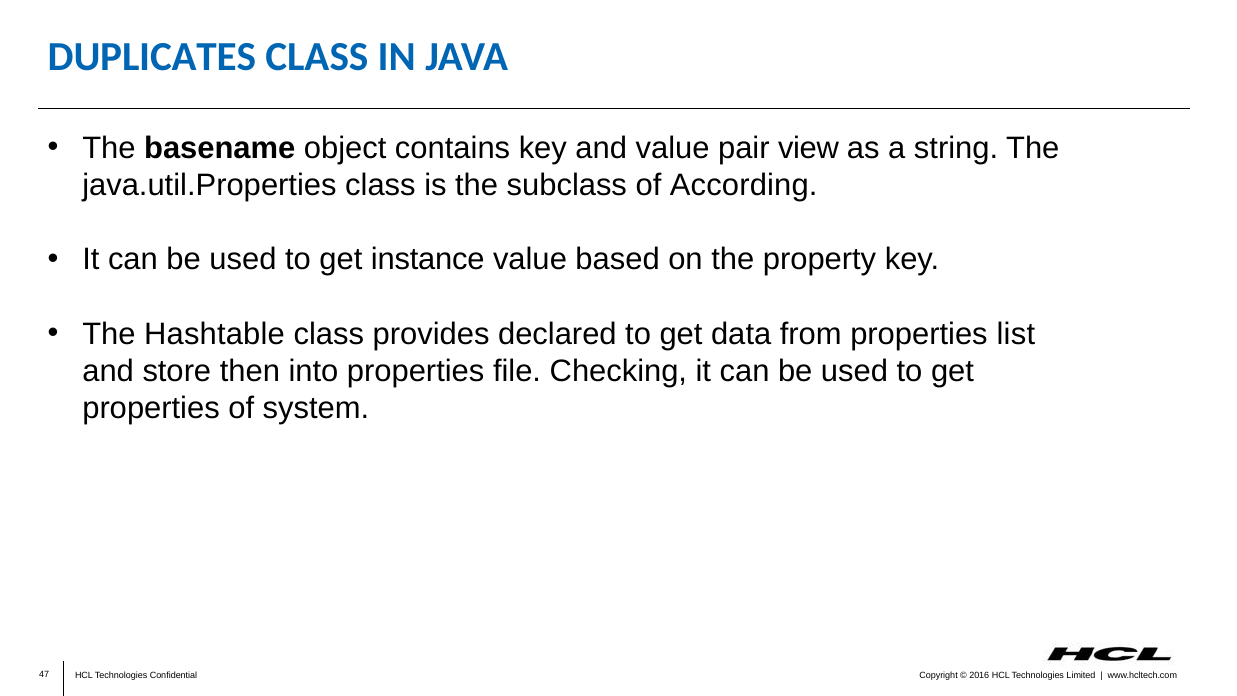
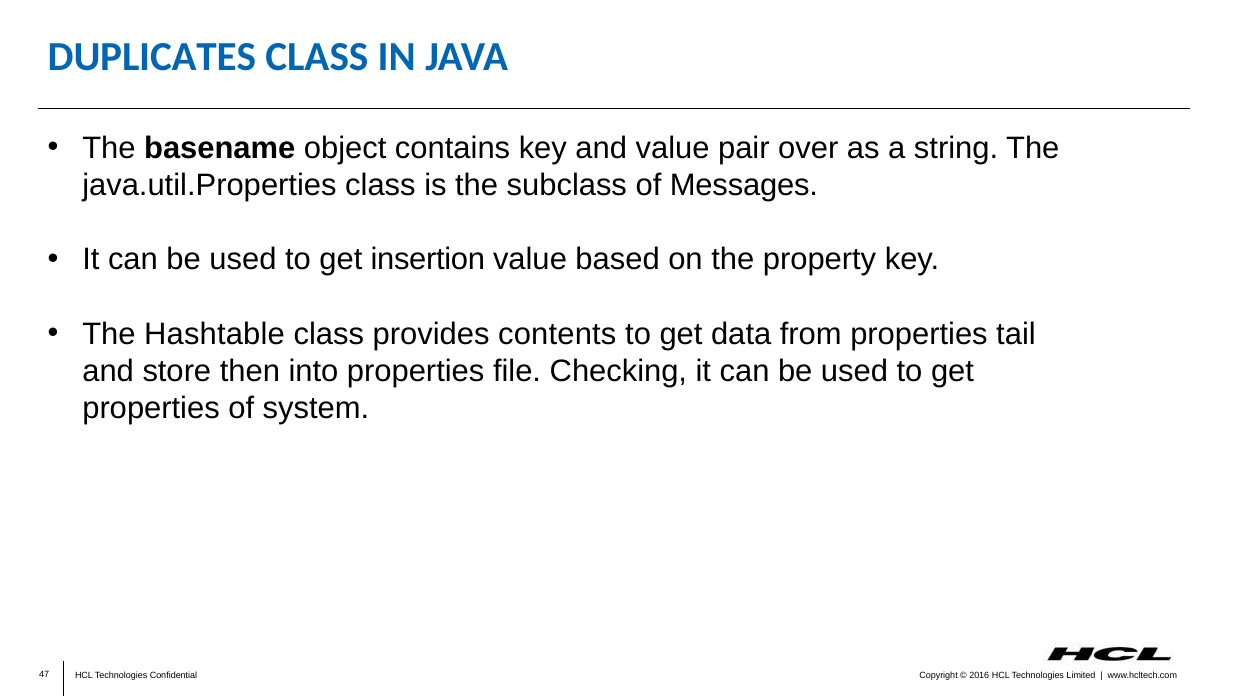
view: view -> over
According: According -> Messages
instance: instance -> insertion
declared: declared -> contents
list: list -> tail
